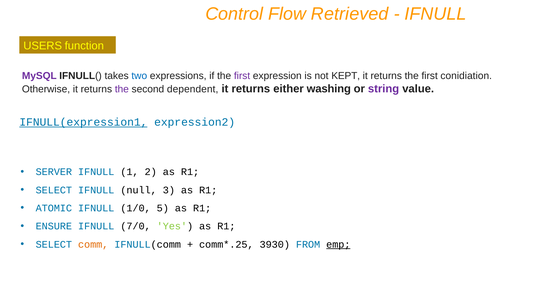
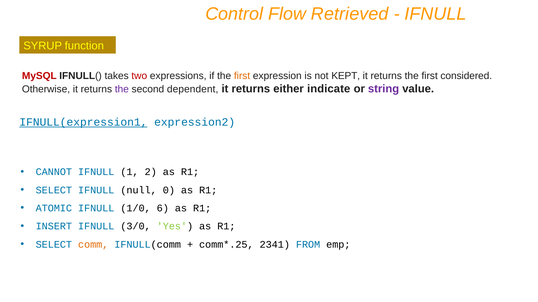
USERS: USERS -> SYRUP
MySQL colour: purple -> red
two colour: blue -> red
first at (242, 76) colour: purple -> orange
conidiation: conidiation -> considered
washing: washing -> indicate
SERVER: SERVER -> CANNOT
3: 3 -> 0
5: 5 -> 6
ENSURE: ENSURE -> INSERT
7/0: 7/0 -> 3/0
3930: 3930 -> 2341
emp underline: present -> none
